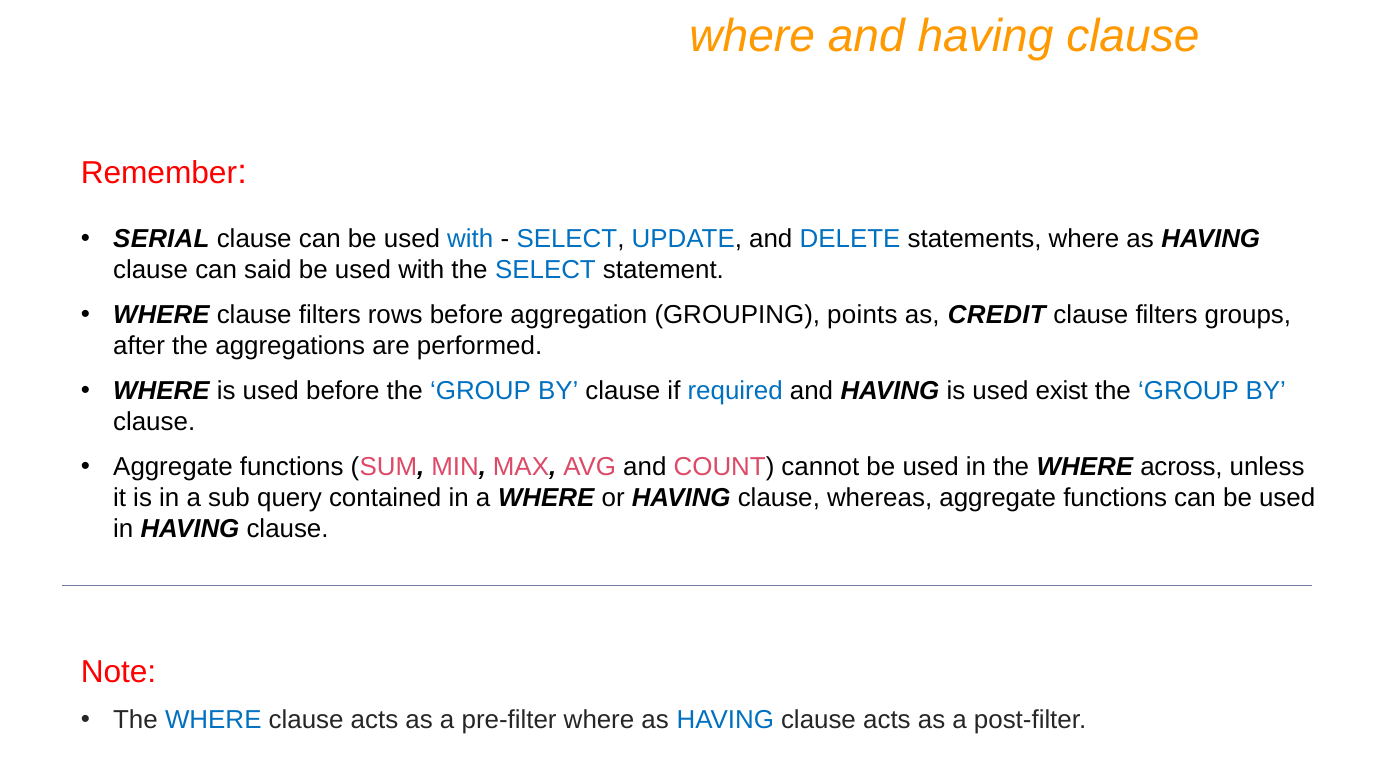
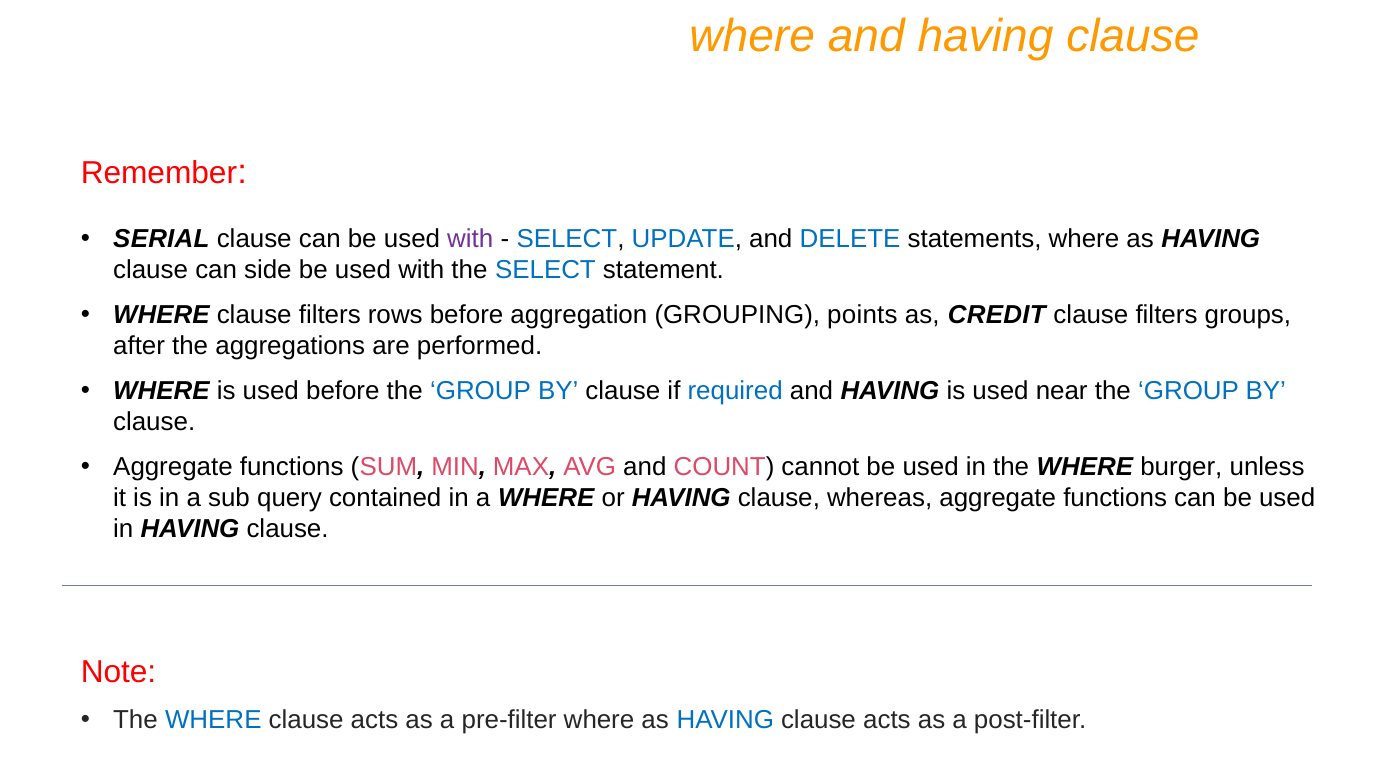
with at (470, 239) colour: blue -> purple
said: said -> side
exist: exist -> near
across: across -> burger
